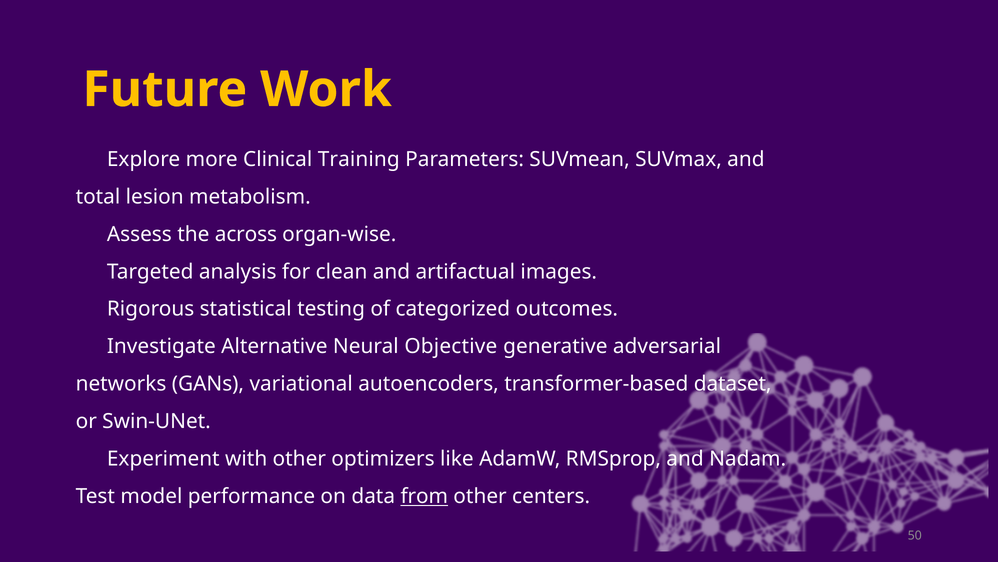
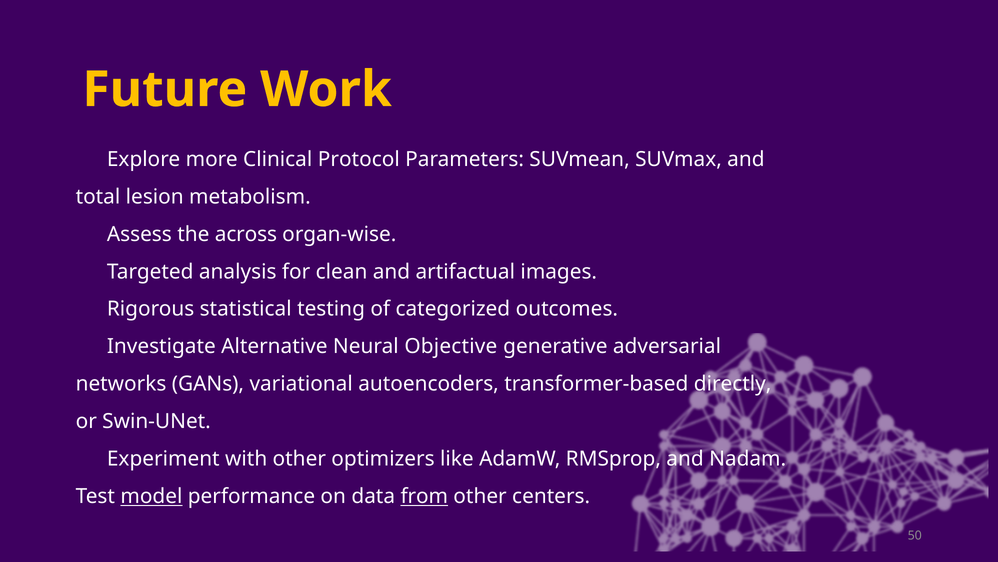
Training: Training -> Protocol
dataset: dataset -> directly
model underline: none -> present
